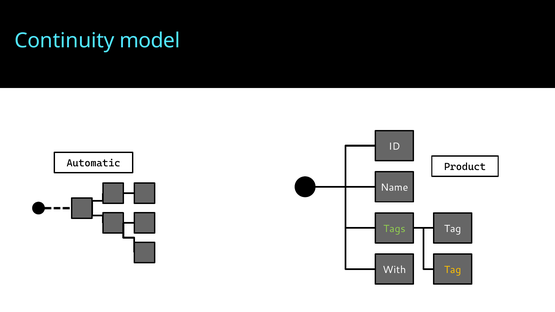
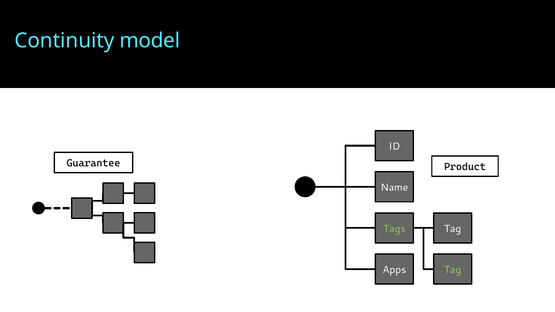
Automatic: Automatic -> Guarantee
With: With -> Apps
Tag at (453, 270) colour: yellow -> light green
